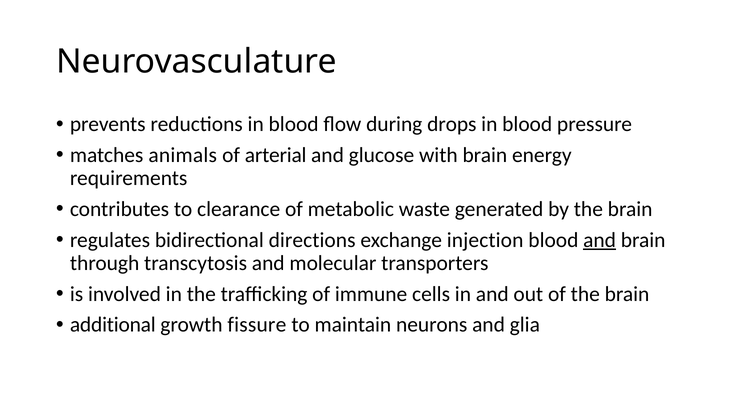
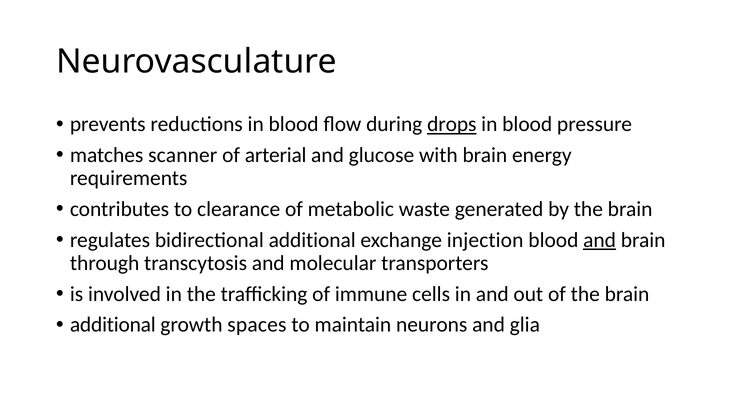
drops underline: none -> present
animals: animals -> scanner
bidirectional directions: directions -> additional
fissure: fissure -> spaces
